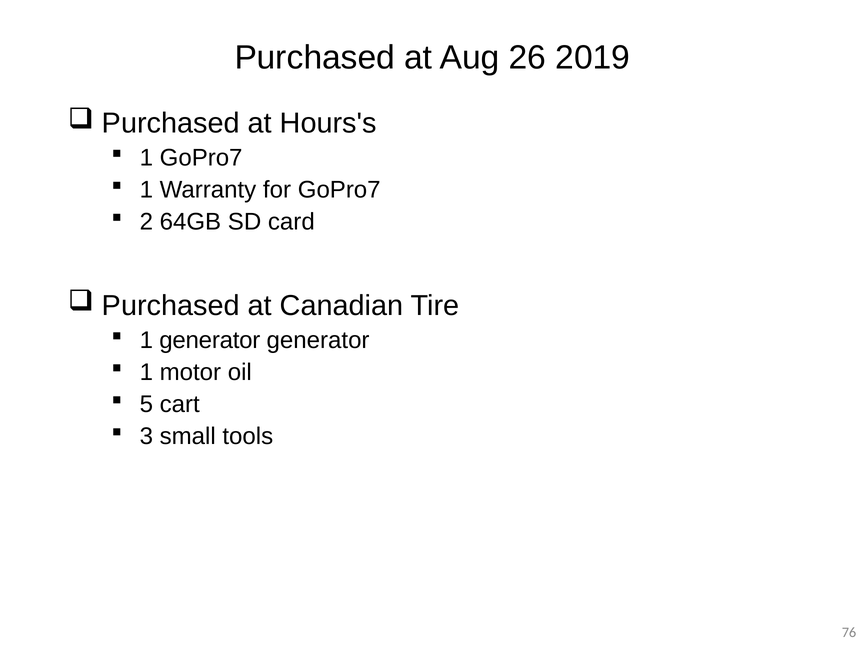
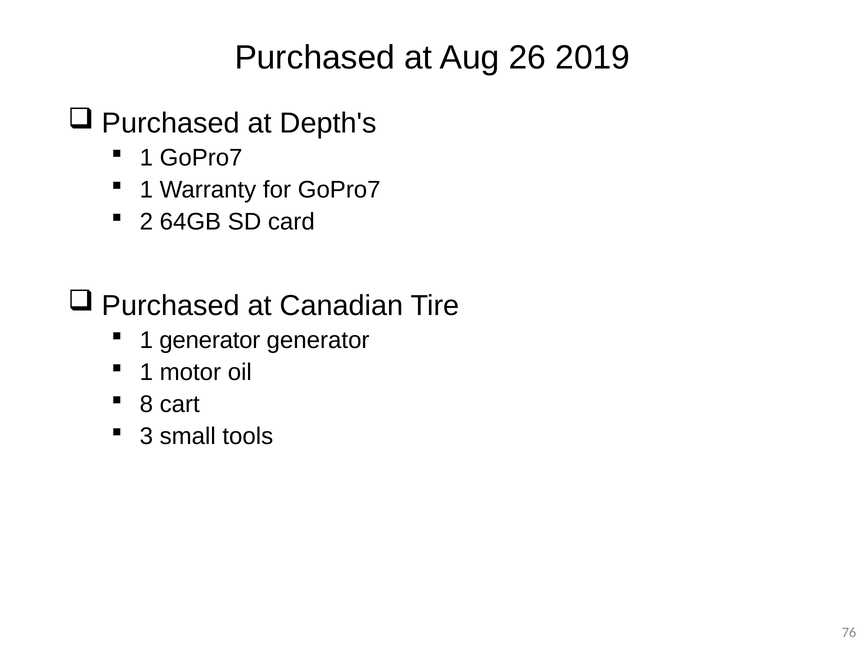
Hours's: Hours's -> Depth's
5: 5 -> 8
